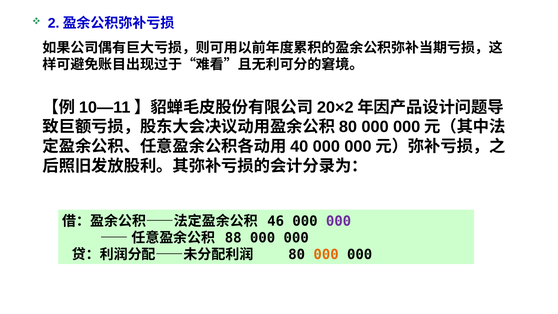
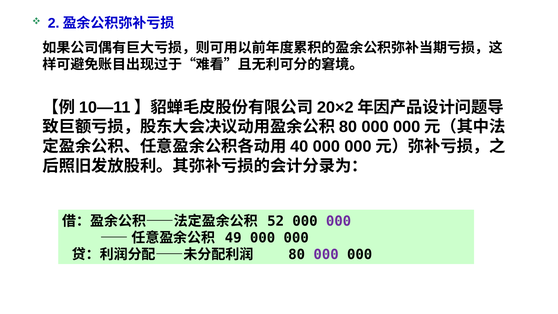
46: 46 -> 52
88: 88 -> 49
000 at (326, 255) colour: orange -> purple
